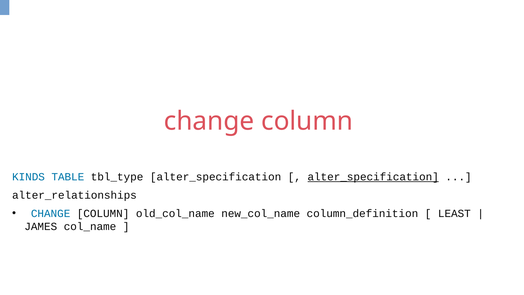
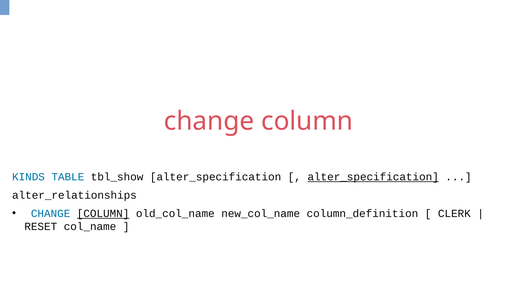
tbl_type: tbl_type -> tbl_show
COLUMN at (103, 213) underline: none -> present
LEAST: LEAST -> CLERK
JAMES: JAMES -> RESET
